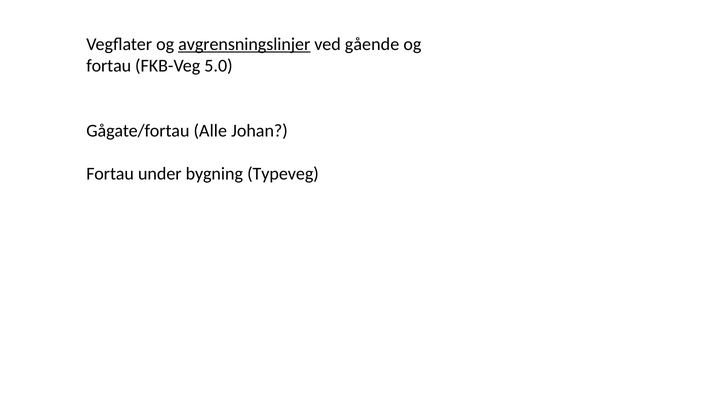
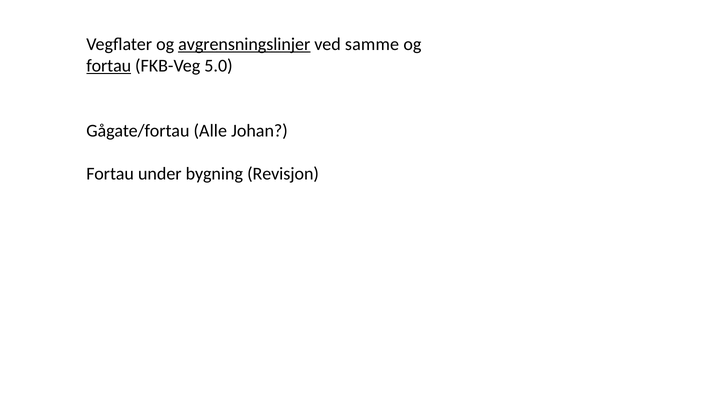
gående: gående -> samme
fortau at (109, 66) underline: none -> present
Typeveg: Typeveg -> Revisjon
